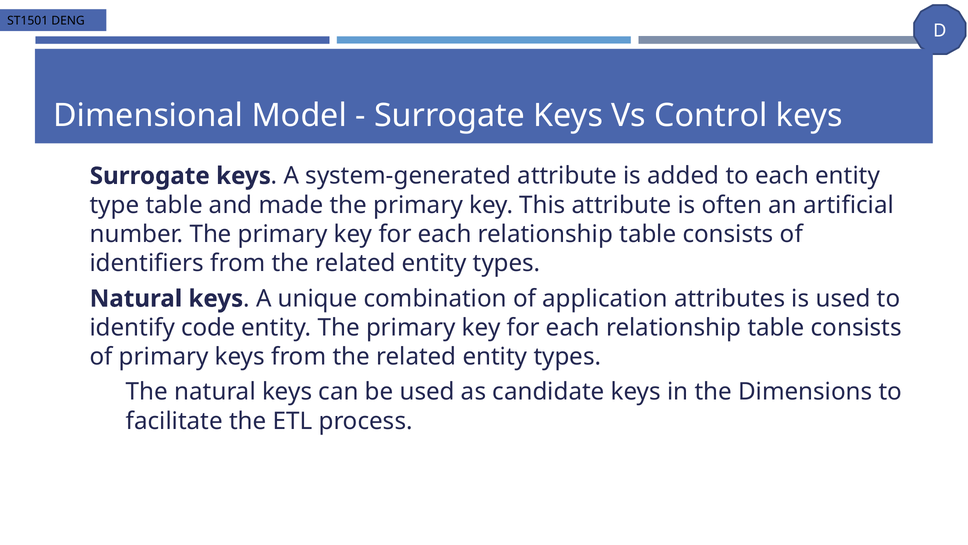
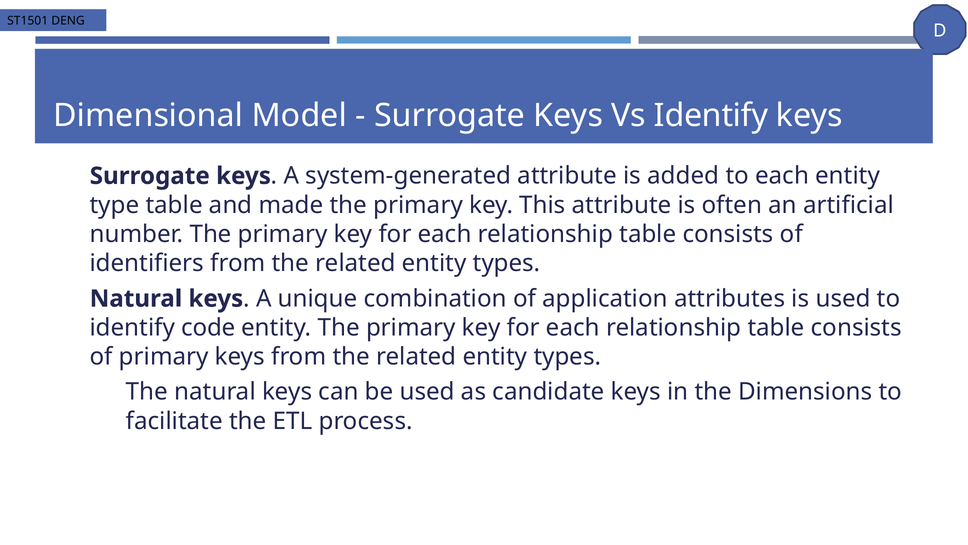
Vs Control: Control -> Identify
